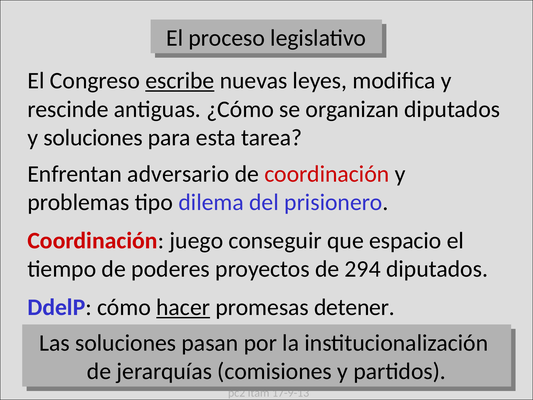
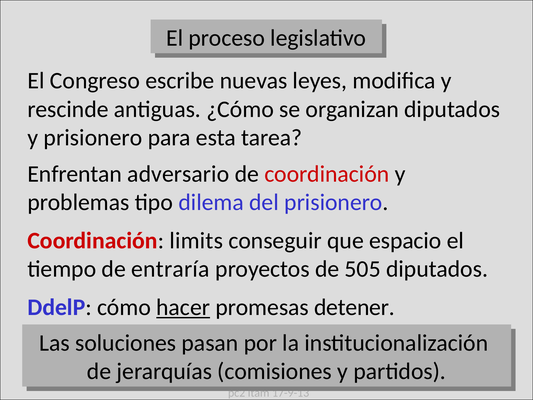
escribe underline: present -> none
y soluciones: soluciones -> prisionero
juego: juego -> limits
poderes: poderes -> entraría
294: 294 -> 505
